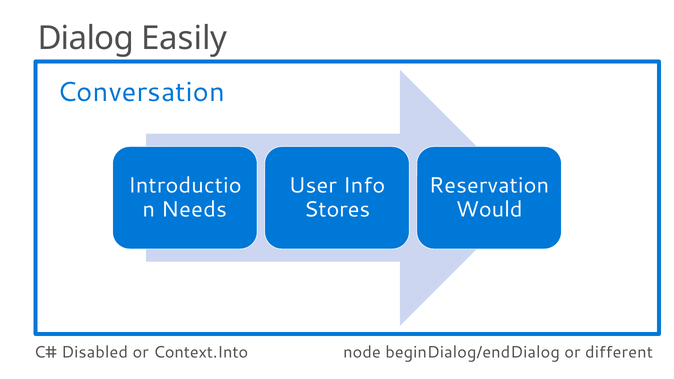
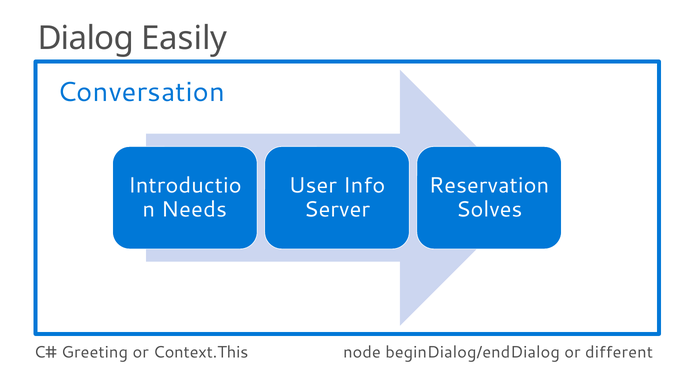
Stores: Stores -> Server
Would: Would -> Solves
Disabled: Disabled -> Greeting
Context.Into: Context.Into -> Context.This
